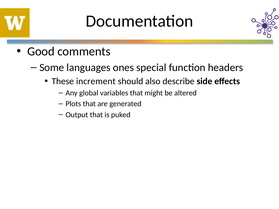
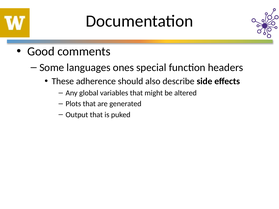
increment: increment -> adherence
